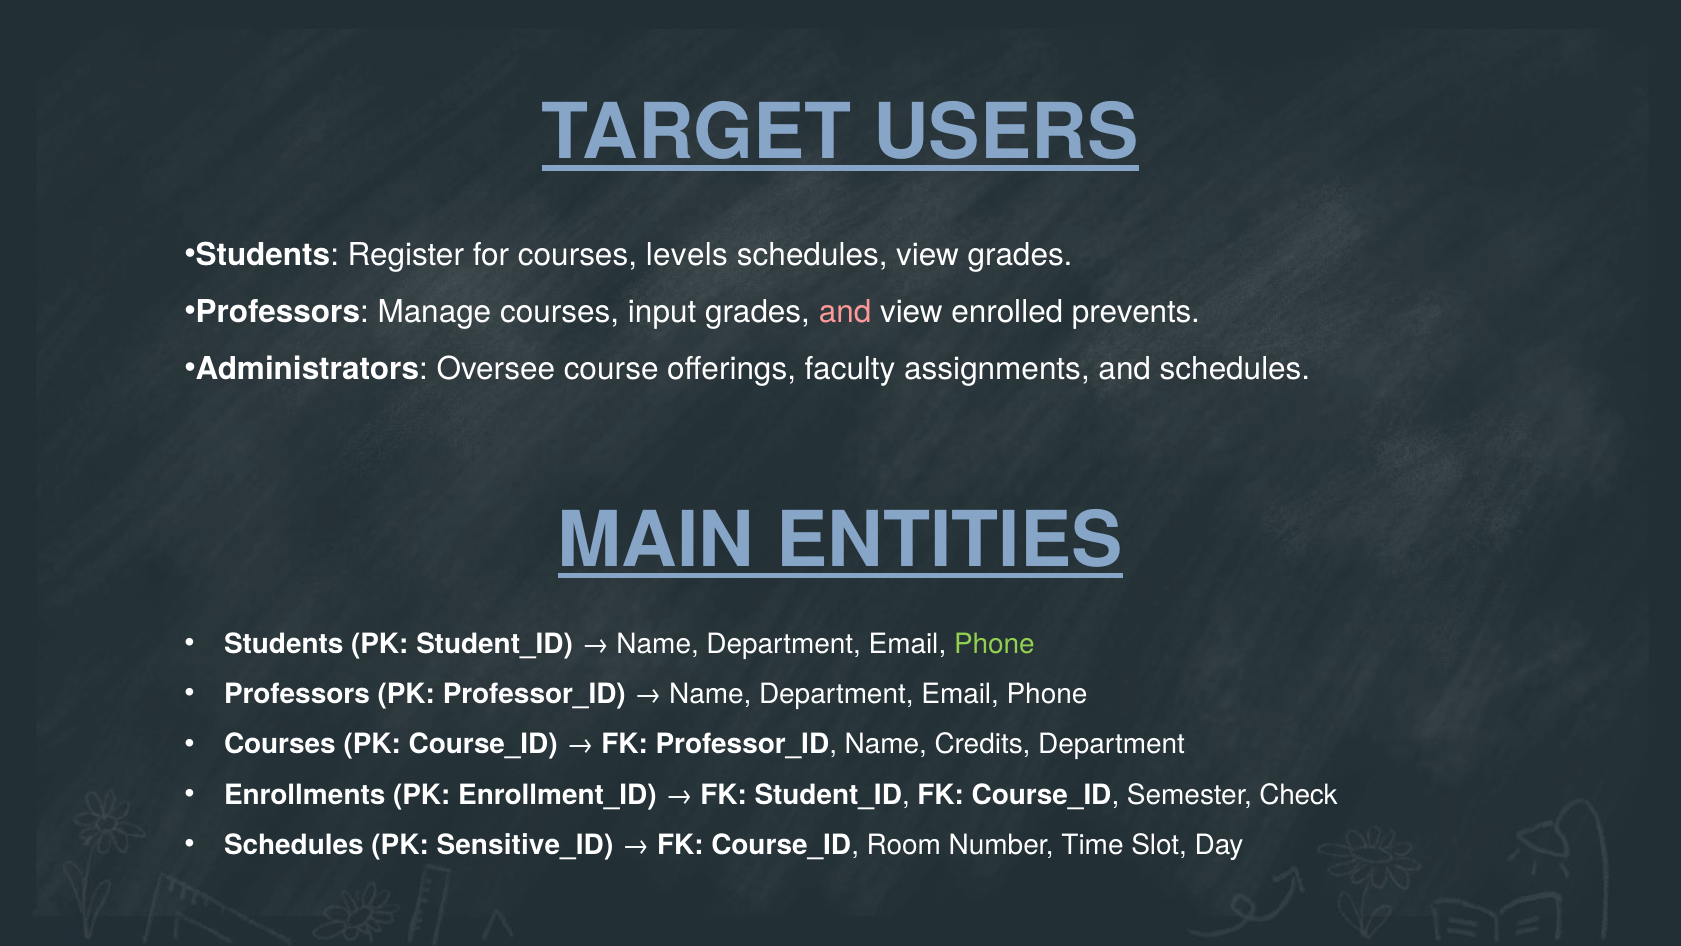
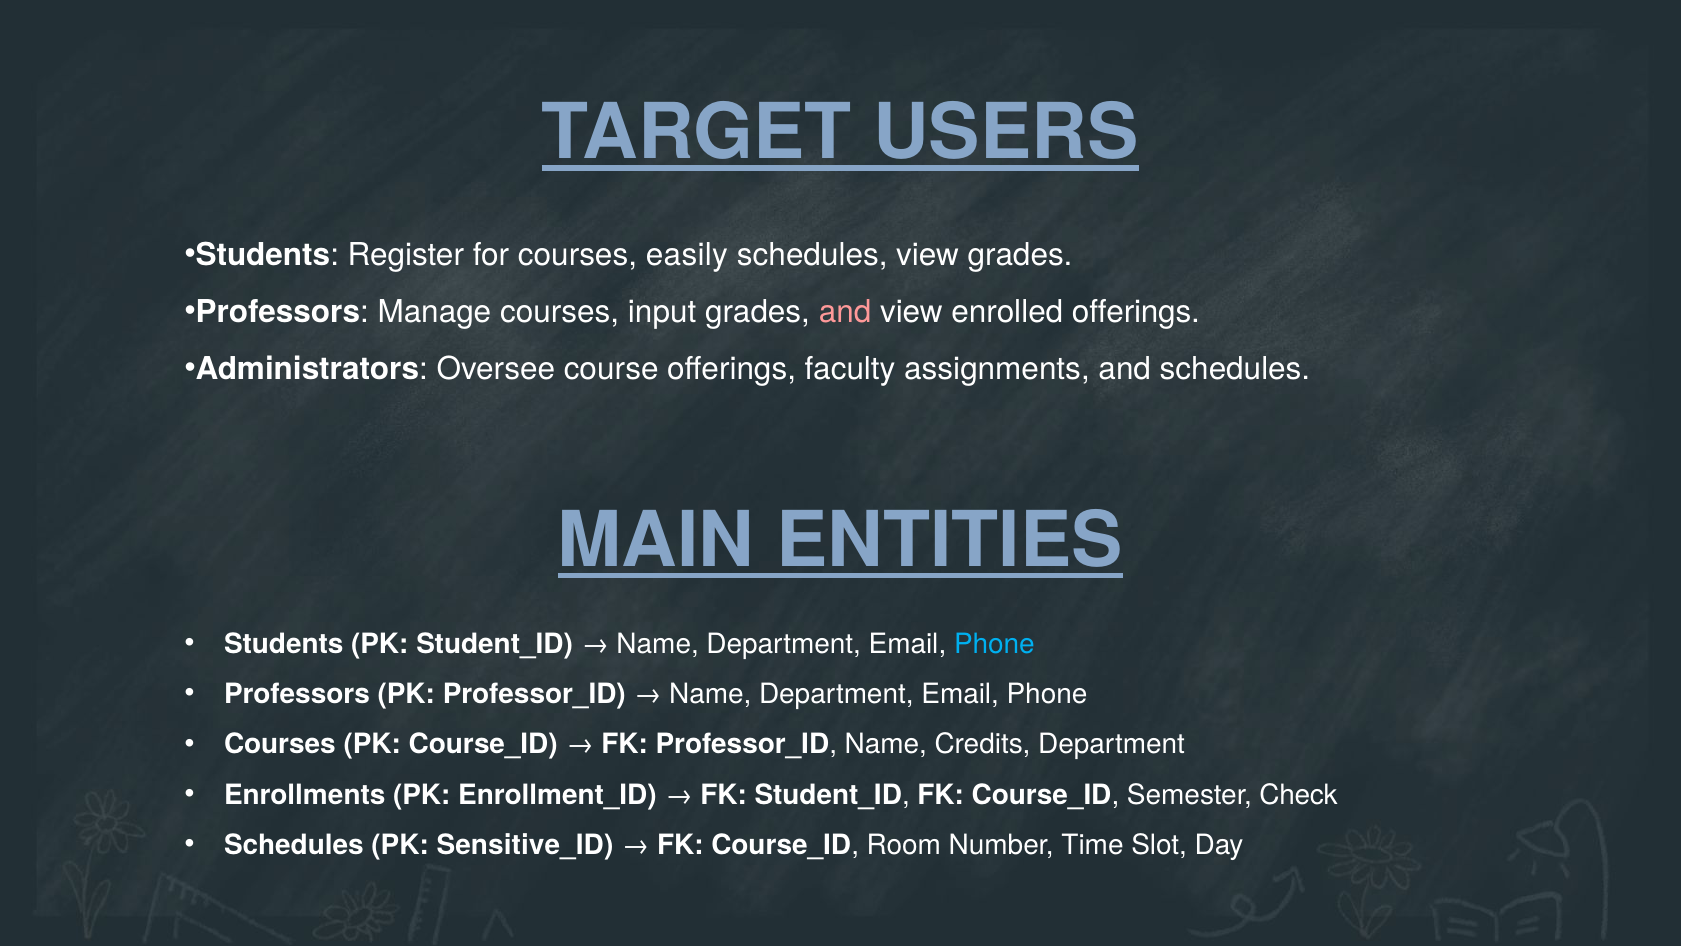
levels: levels -> easily
enrolled prevents: prevents -> offerings
Phone at (994, 643) colour: light green -> light blue
